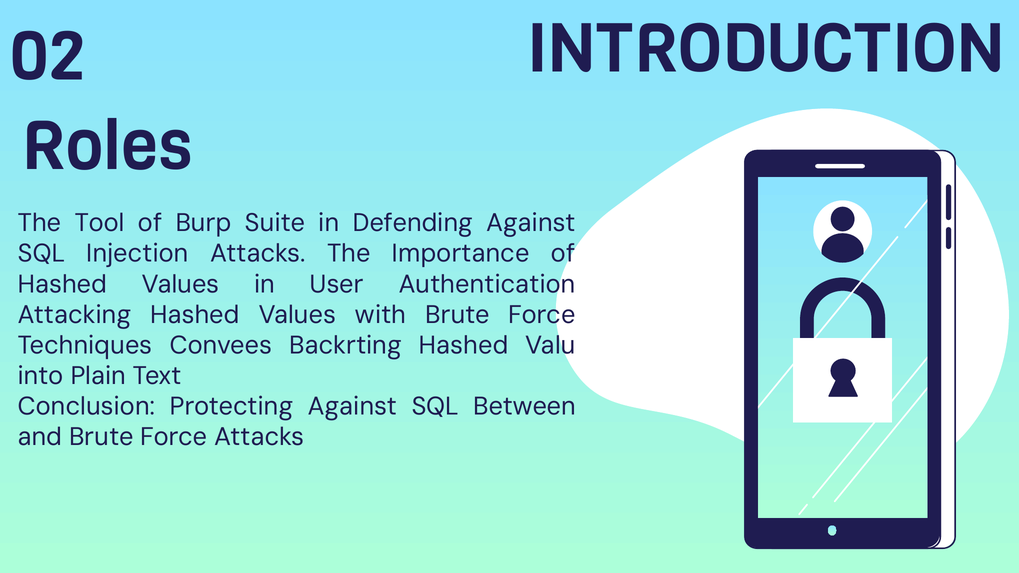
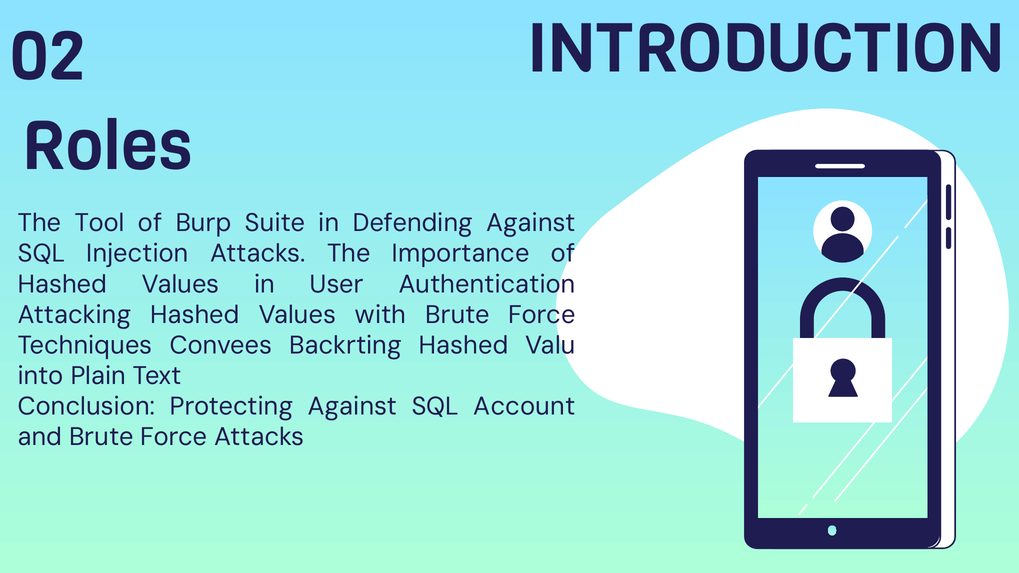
Between: Between -> Account
